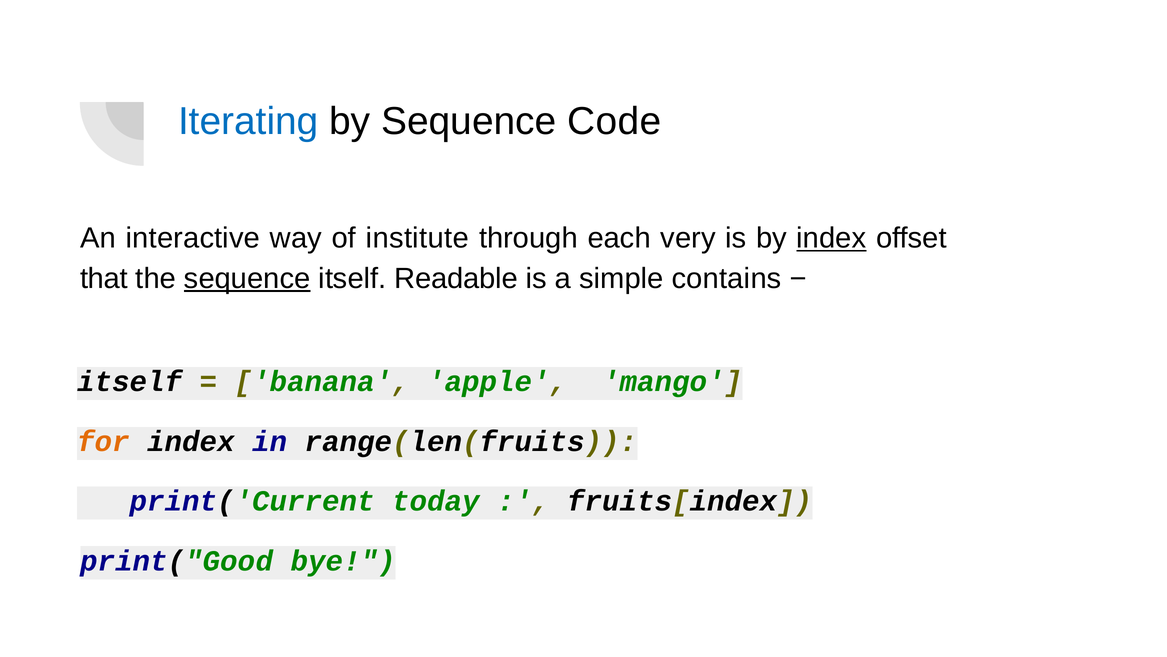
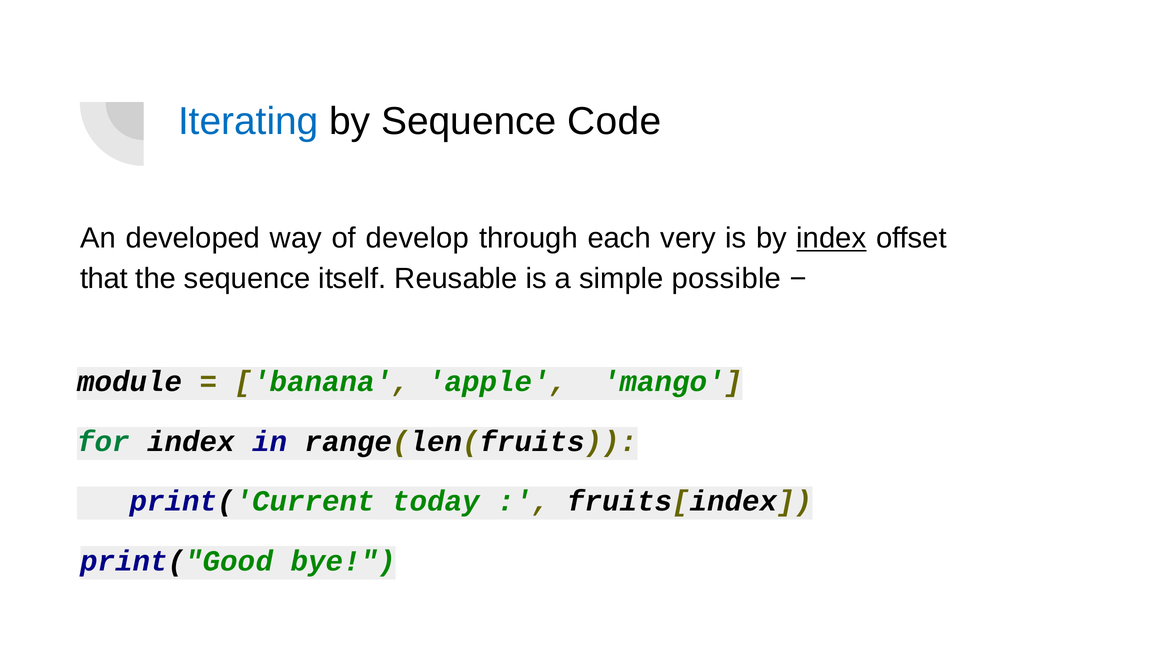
interactive: interactive -> developed
institute: institute -> develop
sequence at (247, 278) underline: present -> none
Readable: Readable -> Reusable
contains: contains -> possible
itself at (130, 381): itself -> module
for colour: orange -> green
